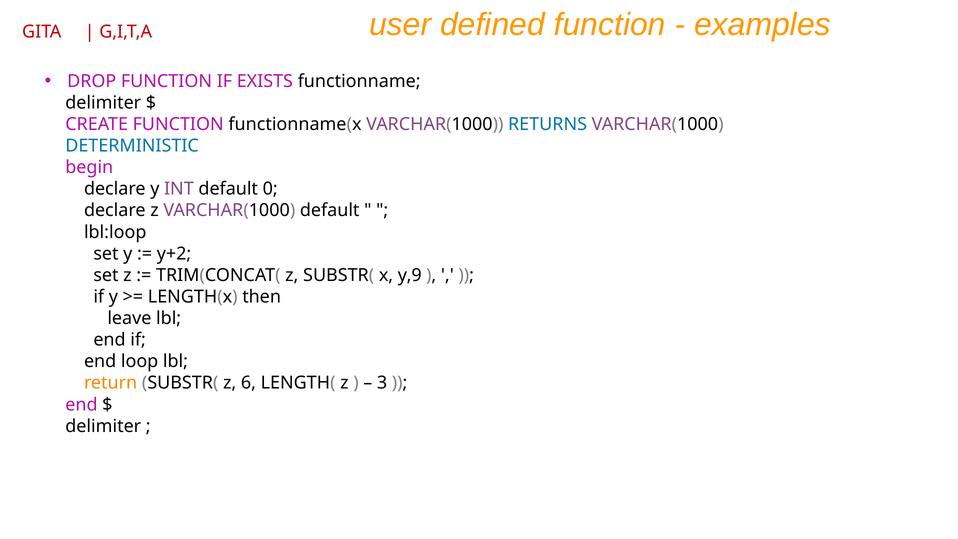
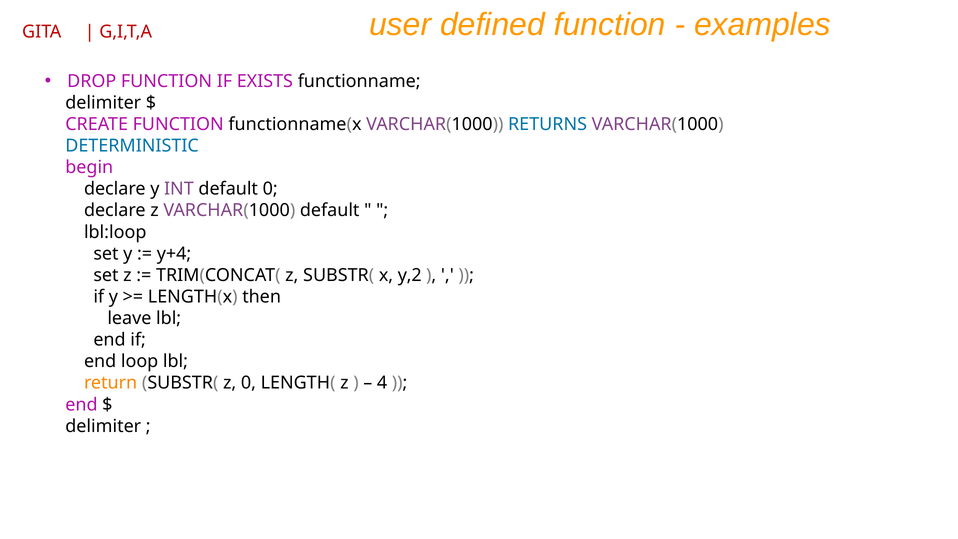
y+2: y+2 -> y+4
y,9: y,9 -> y,2
z 6: 6 -> 0
3: 3 -> 4
